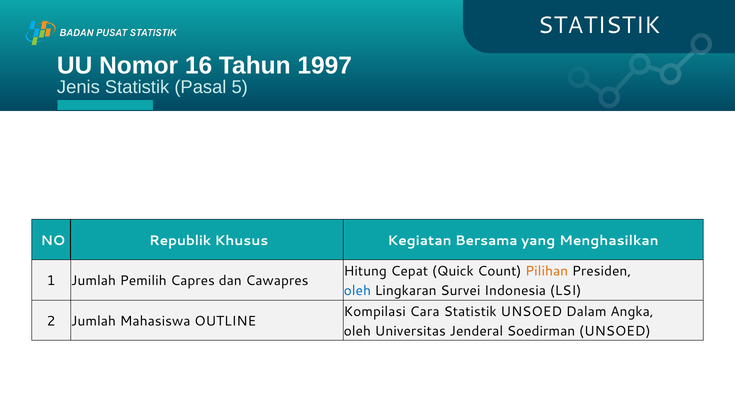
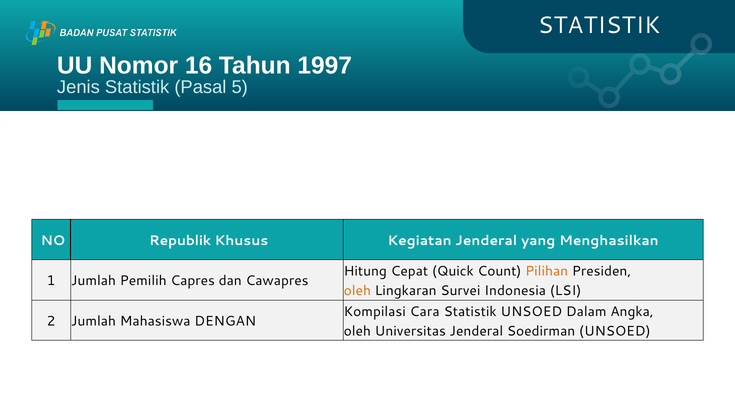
Kegiatan Bersama: Bersama -> Jenderal
oleh at (357, 290) colour: blue -> orange
OUTLINE: OUTLINE -> DENGAN
